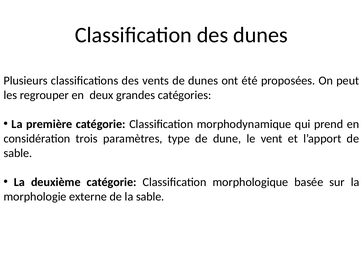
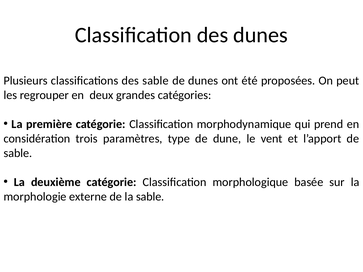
des vents: vents -> sable
